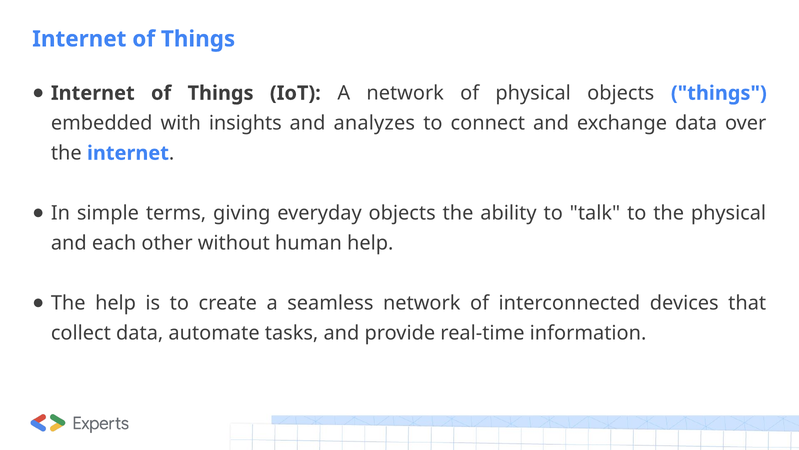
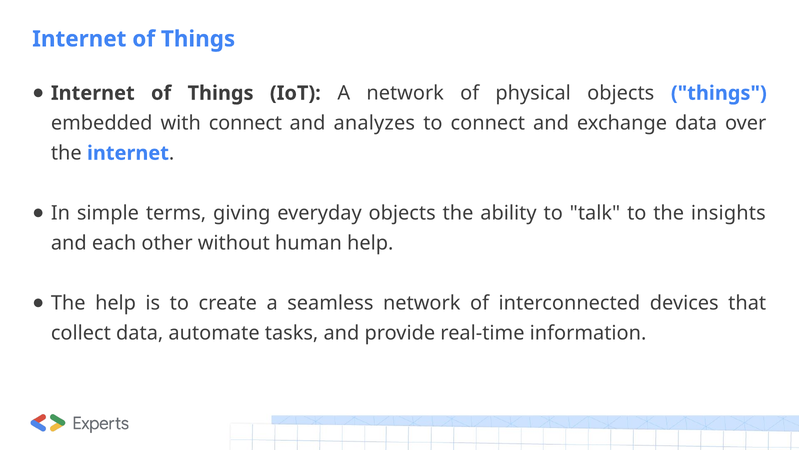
with insights: insights -> connect
the physical: physical -> insights
